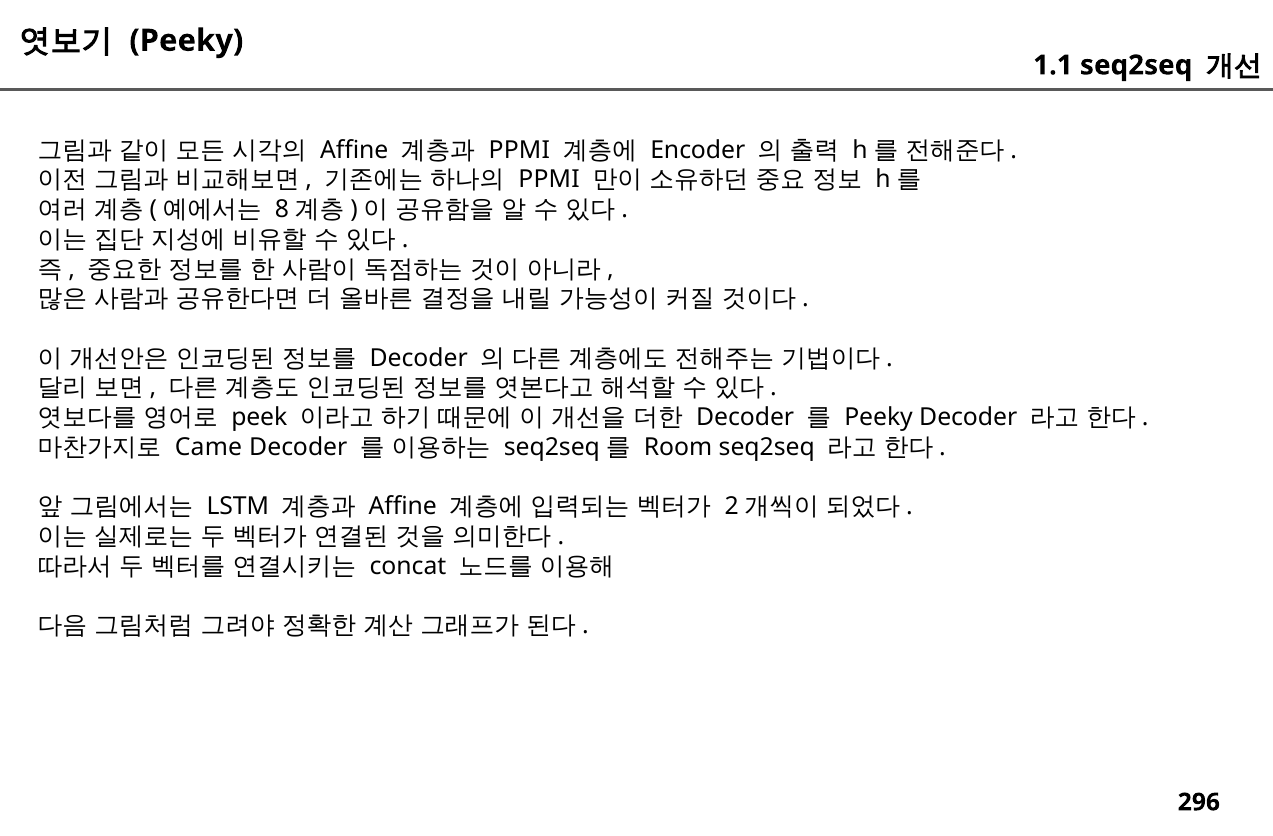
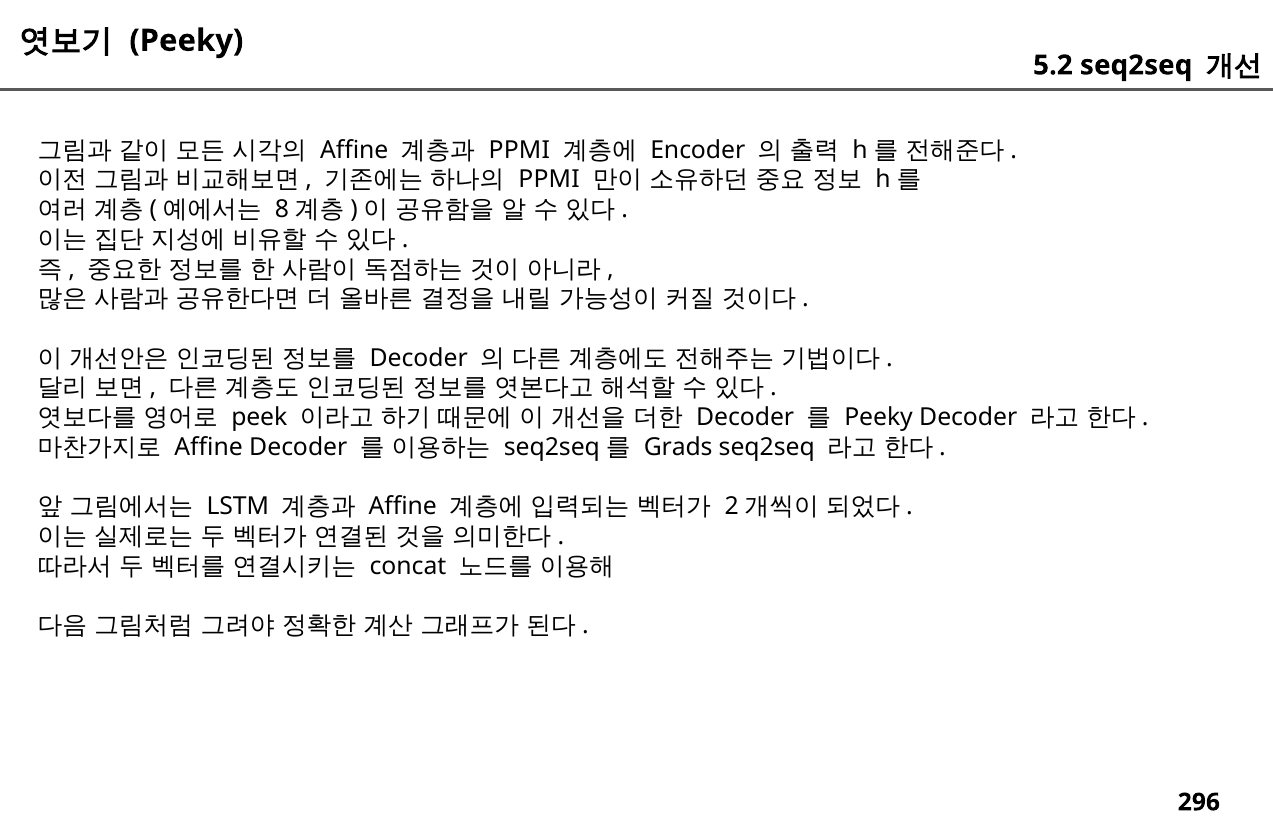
1.1: 1.1 -> 5.2
Came at (209, 447): Came -> Affine
Room: Room -> Grads
